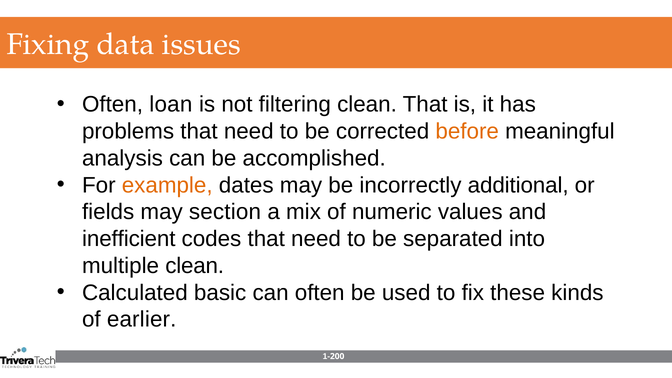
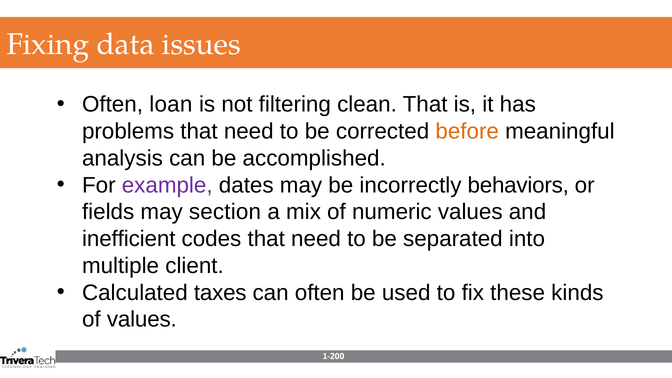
example colour: orange -> purple
additional: additional -> behaviors
multiple clean: clean -> client
basic: basic -> taxes
of earlier: earlier -> values
